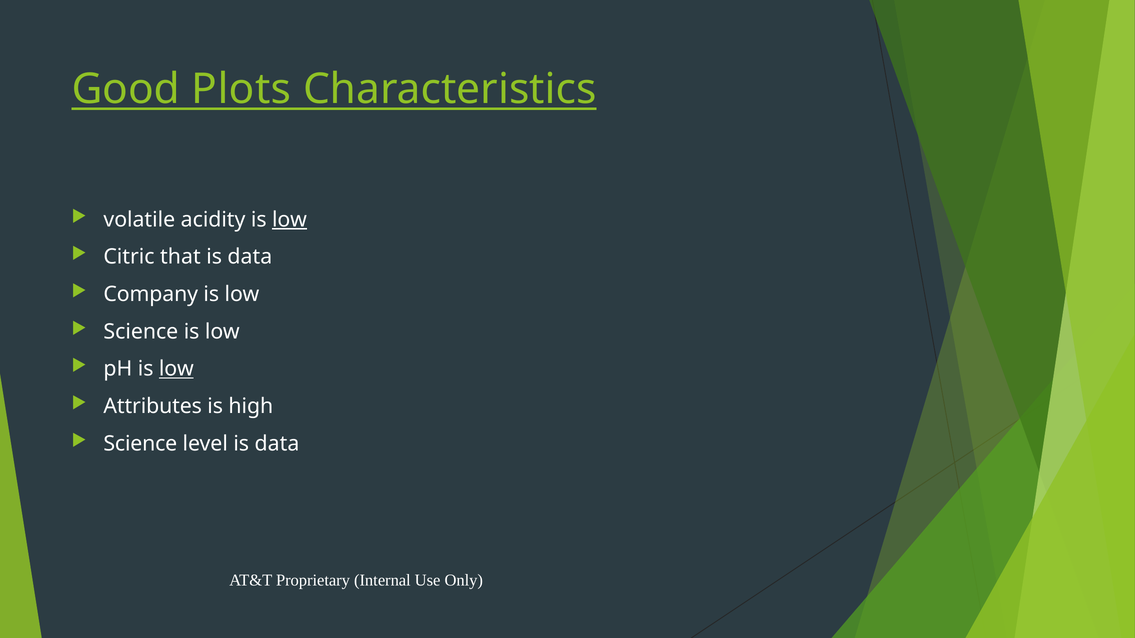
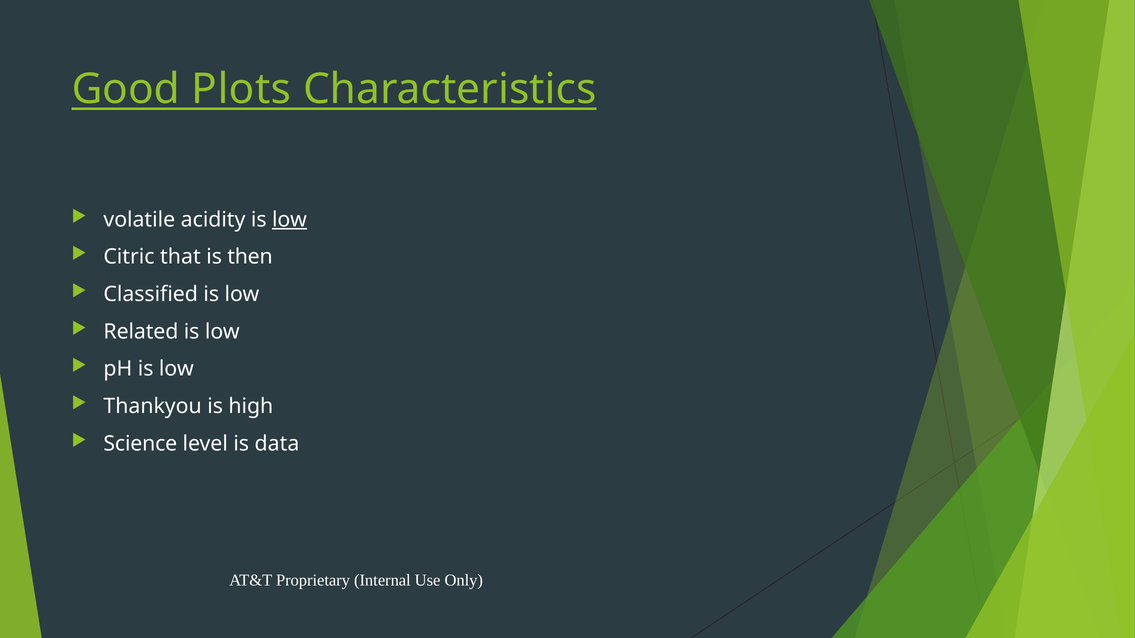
data at (250, 257): data -> then
Company: Company -> Classified
Science at (141, 332): Science -> Related
low at (176, 369) underline: present -> none
Attributes: Attributes -> Thankyou
